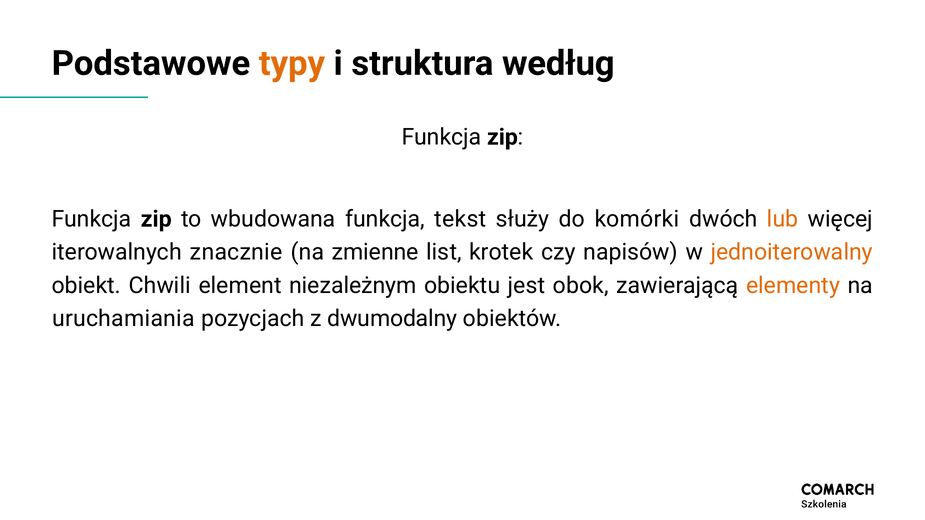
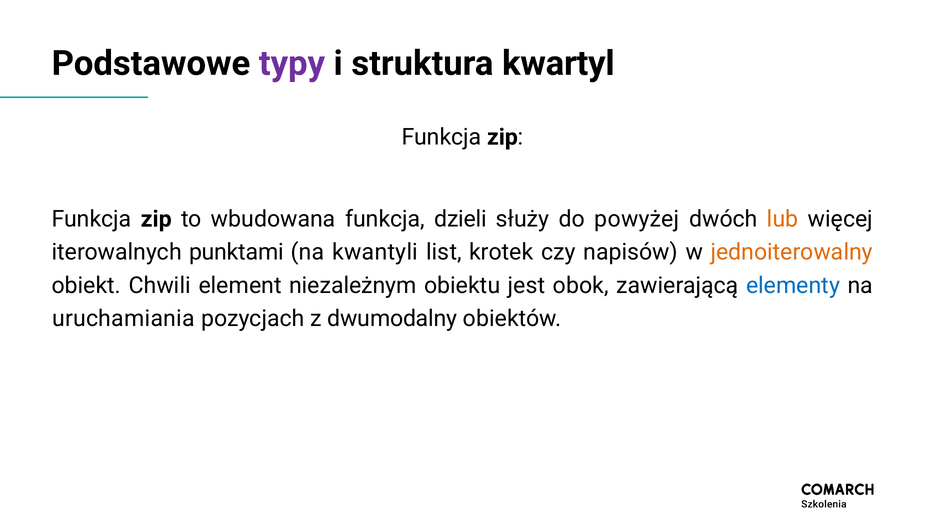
typy colour: orange -> purple
według: według -> kwartyl
tekst: tekst -> dzieli
komórki: komórki -> powyżej
znacznie: znacznie -> punktami
zmienne: zmienne -> kwantyli
elementy colour: orange -> blue
